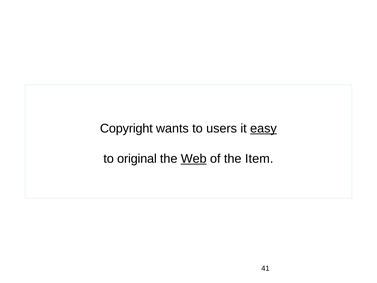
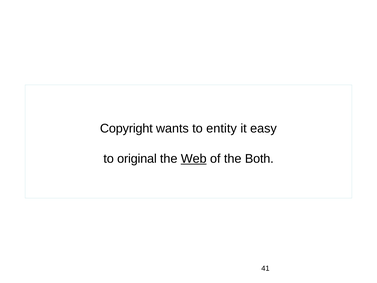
users: users -> entity
easy underline: present -> none
Item: Item -> Both
